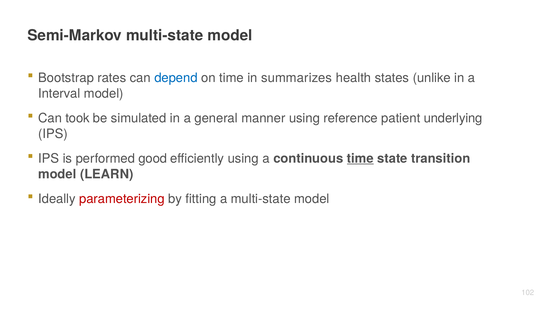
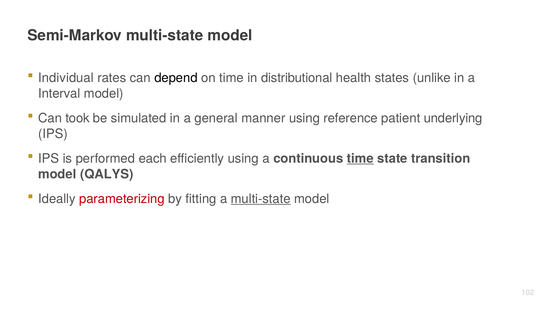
Bootstrap: Bootstrap -> Individual
depend colour: blue -> black
summarizes: summarizes -> distributional
good: good -> each
LEARN: LEARN -> QALYS
multi-state at (261, 199) underline: none -> present
